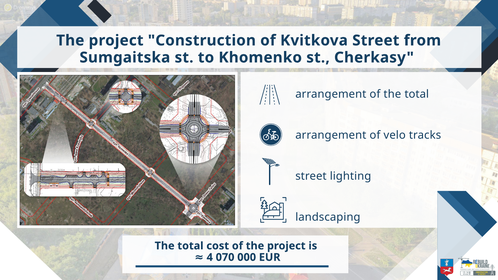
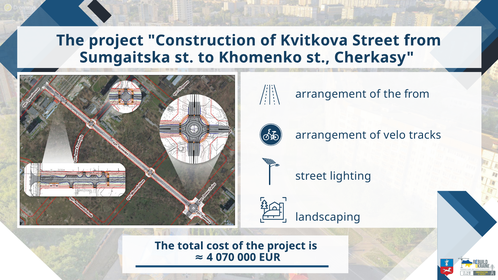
of the total: total -> from
